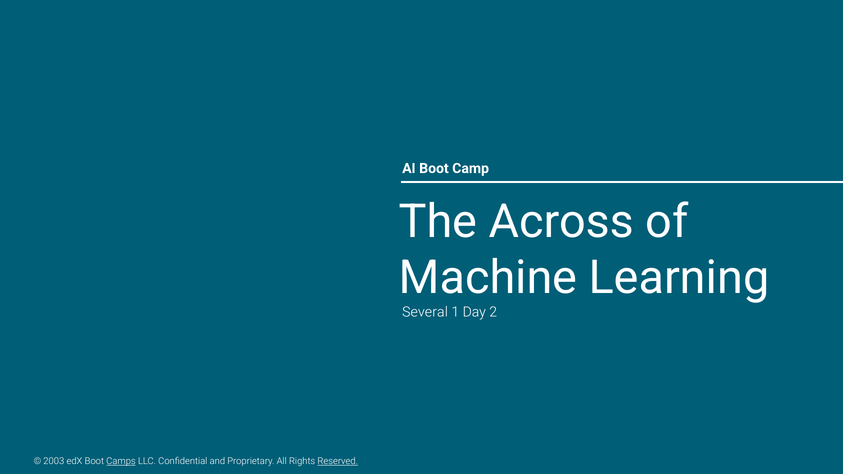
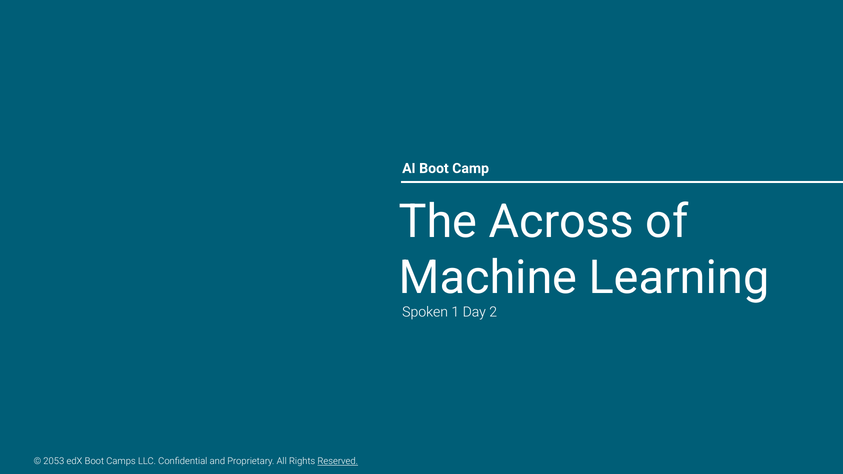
Several: Several -> Spoken
2003: 2003 -> 2053
Camps underline: present -> none
